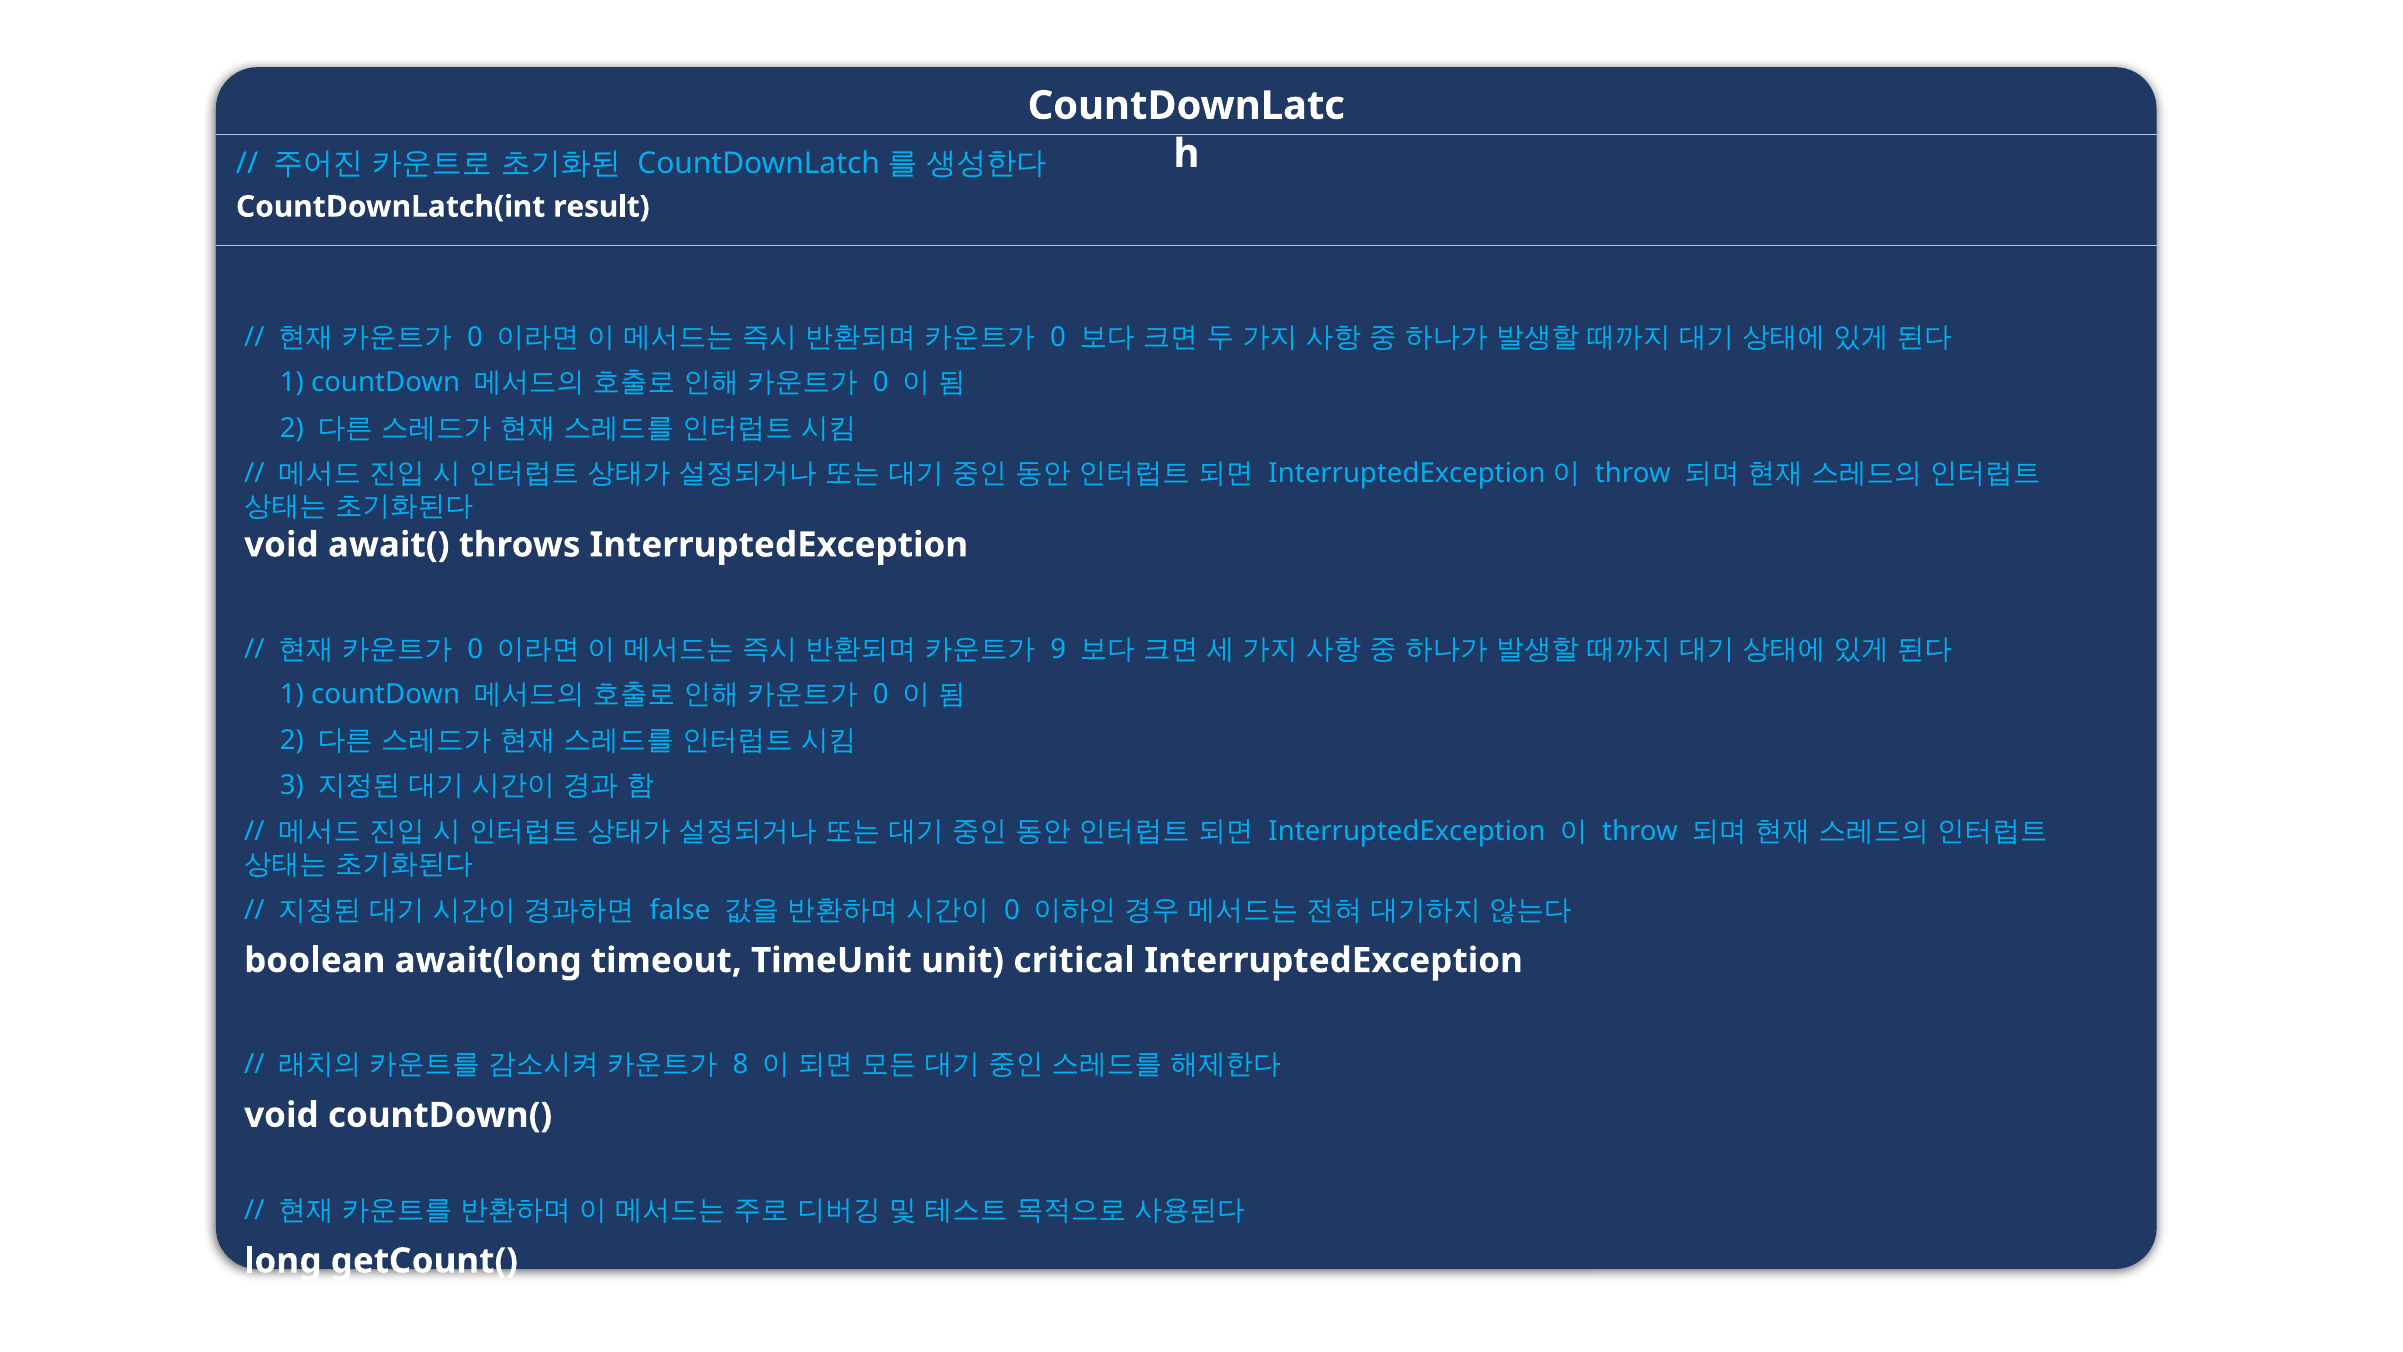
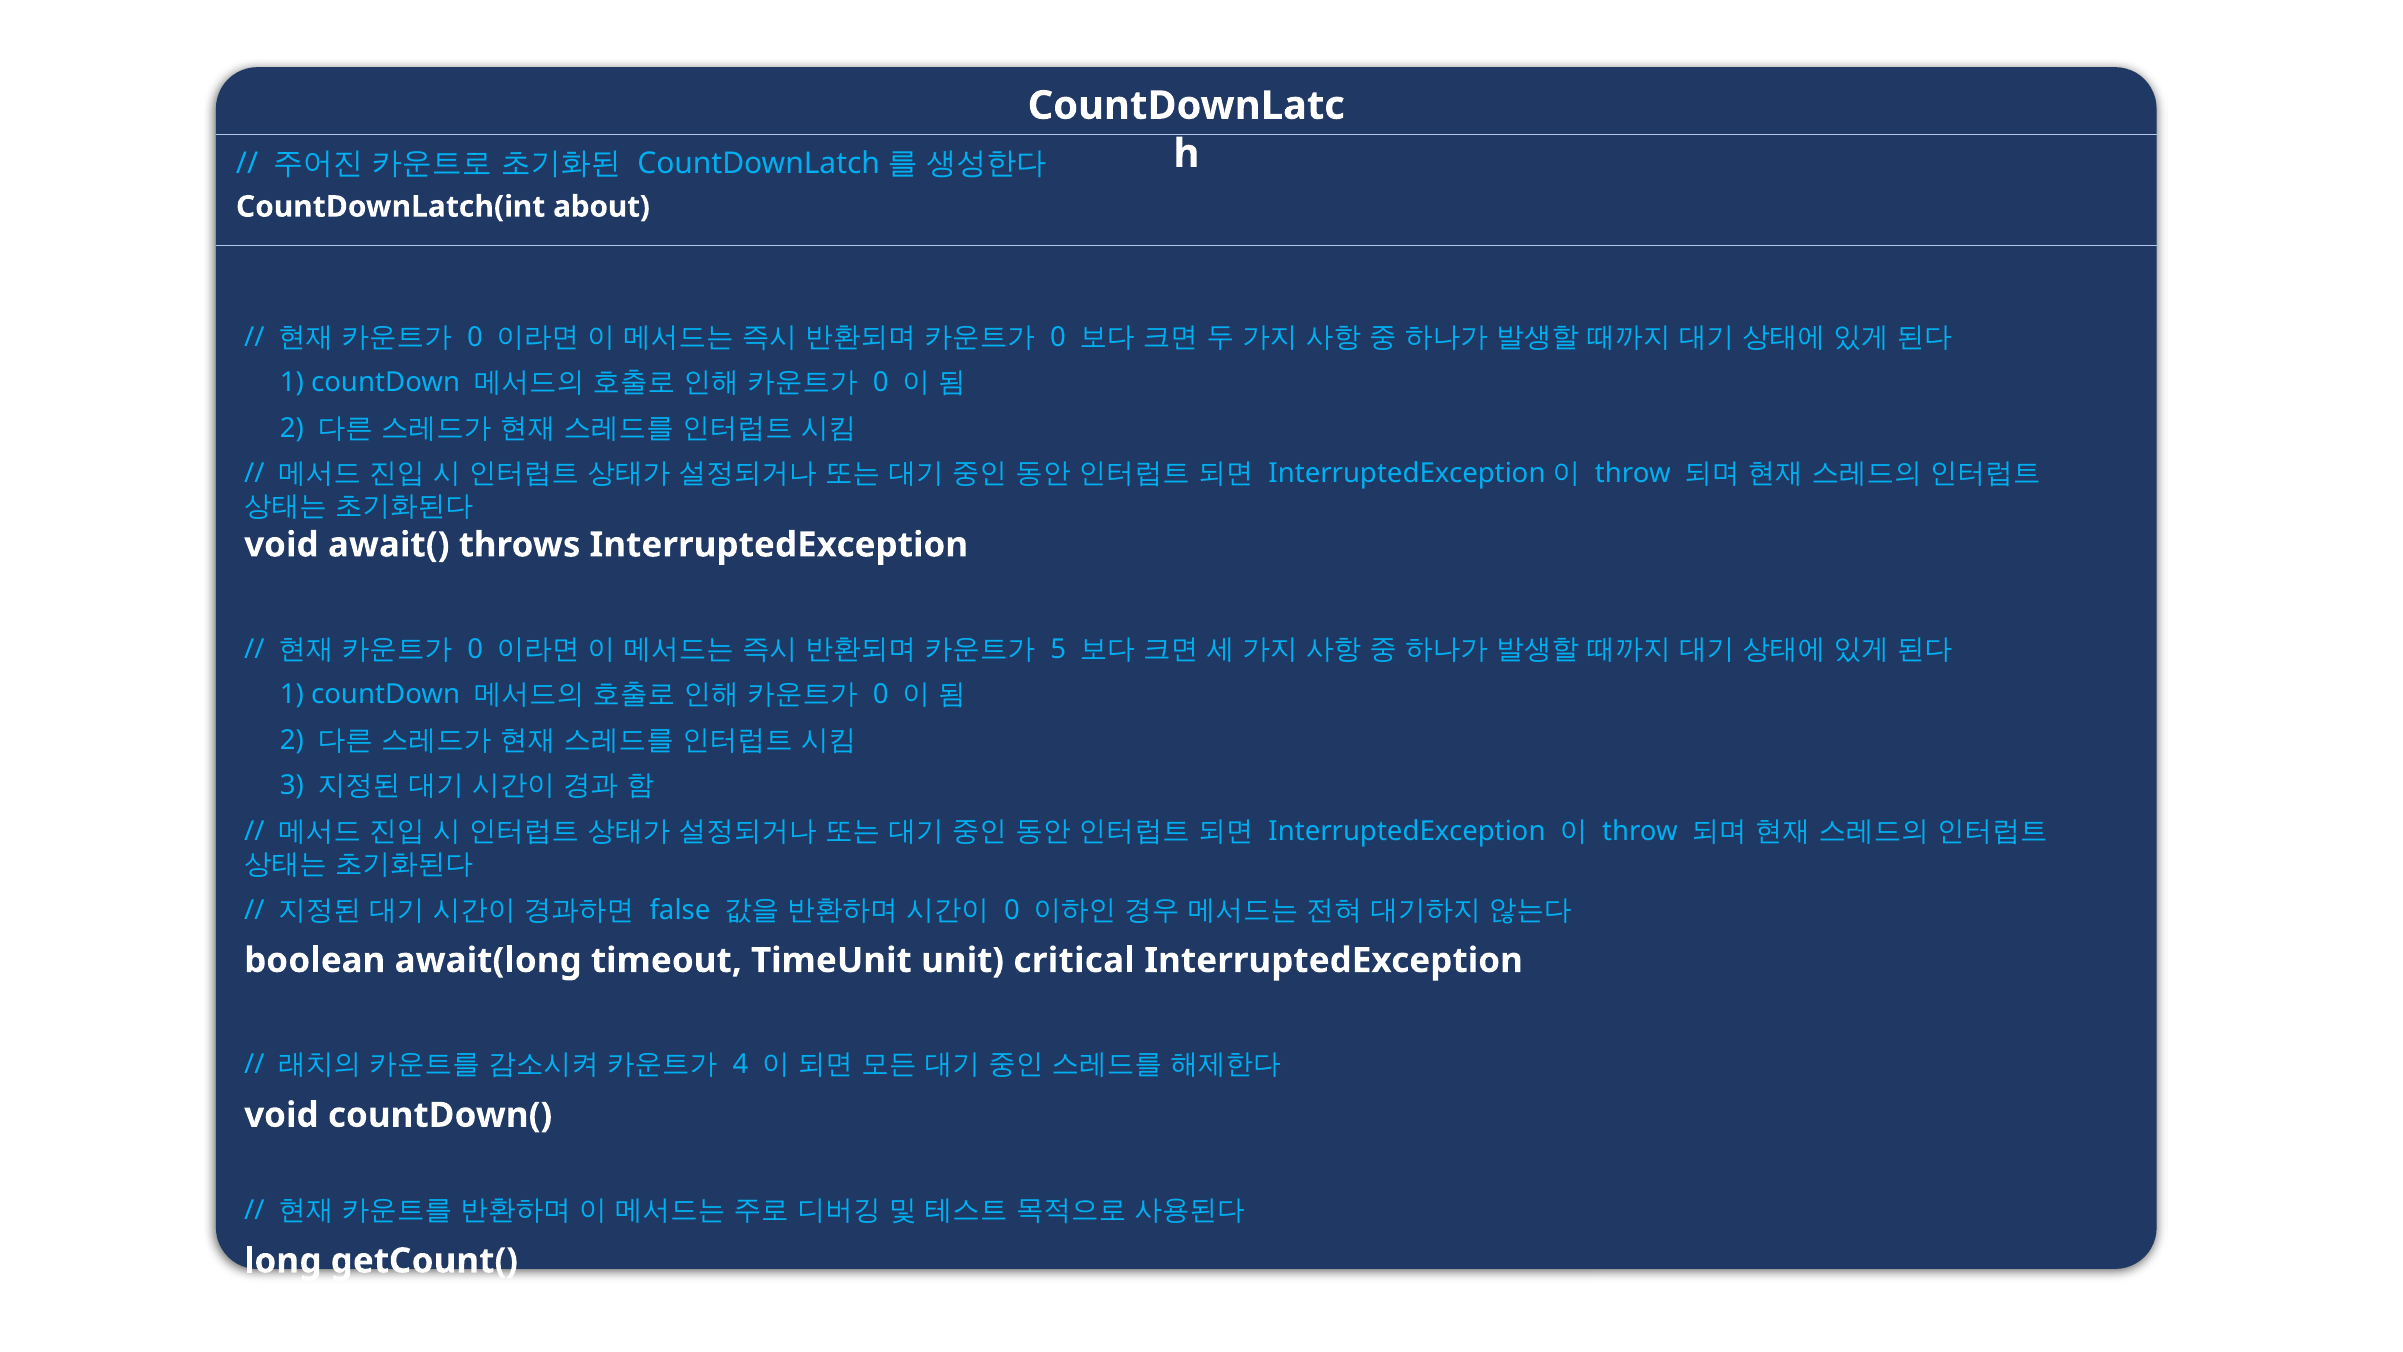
result: result -> about
9: 9 -> 5
8: 8 -> 4
